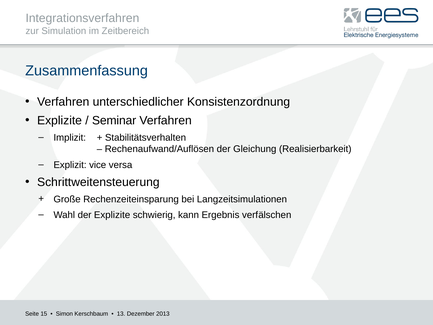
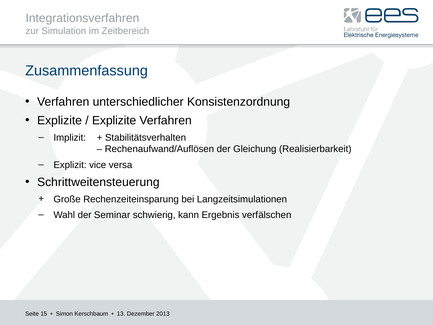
Seminar at (114, 120): Seminar -> Explizite
der Explizite: Explizite -> Seminar
